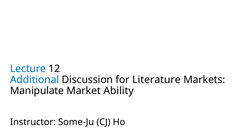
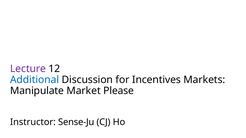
Lecture colour: blue -> purple
Literature: Literature -> Incentives
Ability: Ability -> Please
Some-Ju: Some-Ju -> Sense-Ju
